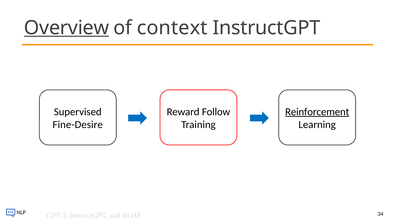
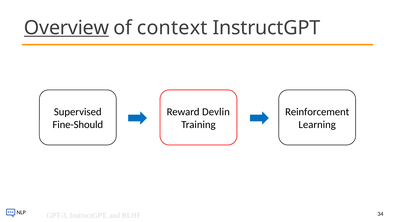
Follow: Follow -> Devlin
Reinforcement underline: present -> none
Fine-Desire: Fine-Desire -> Fine-Should
